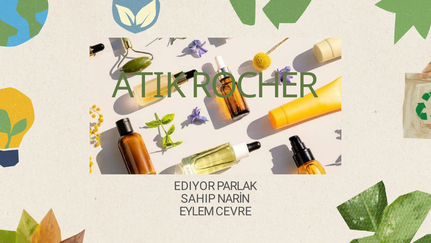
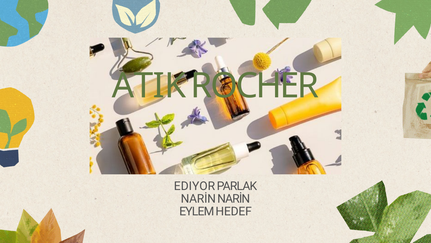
SAHIP at (198, 198): SAHIP -> NARİN
CEVRE: CEVRE -> HEDEF
